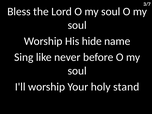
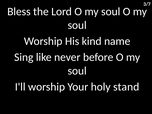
hide: hide -> kind
